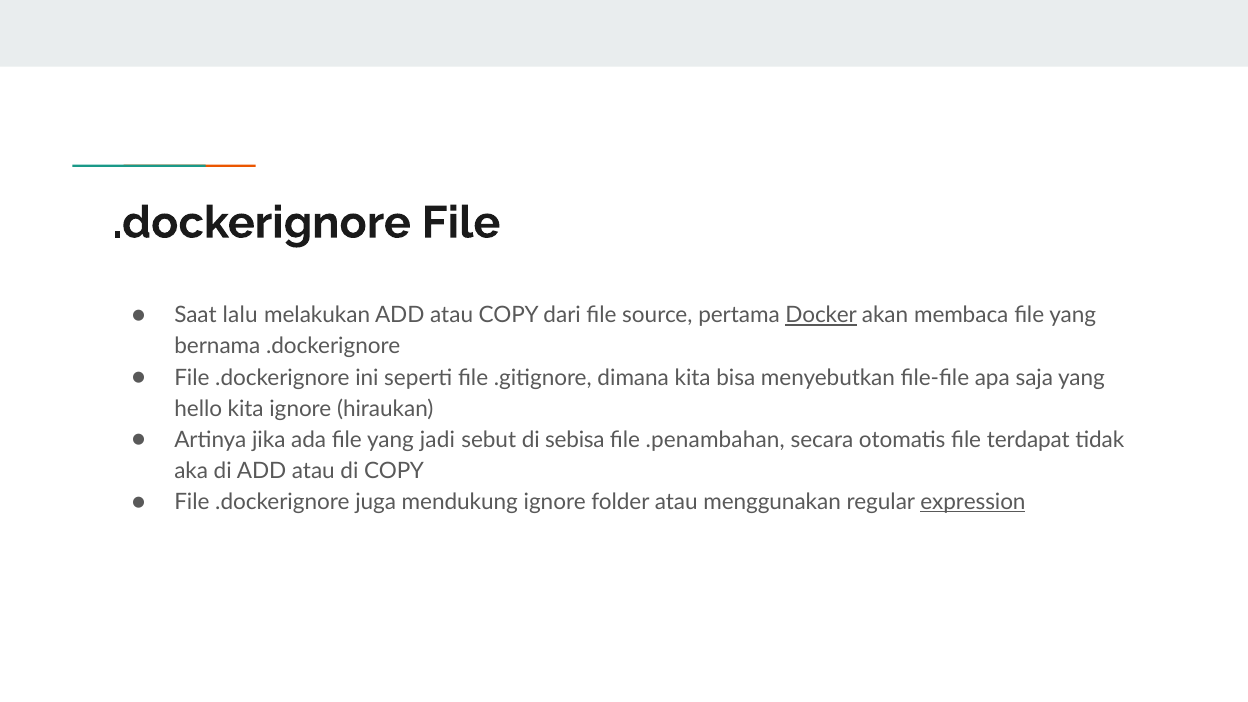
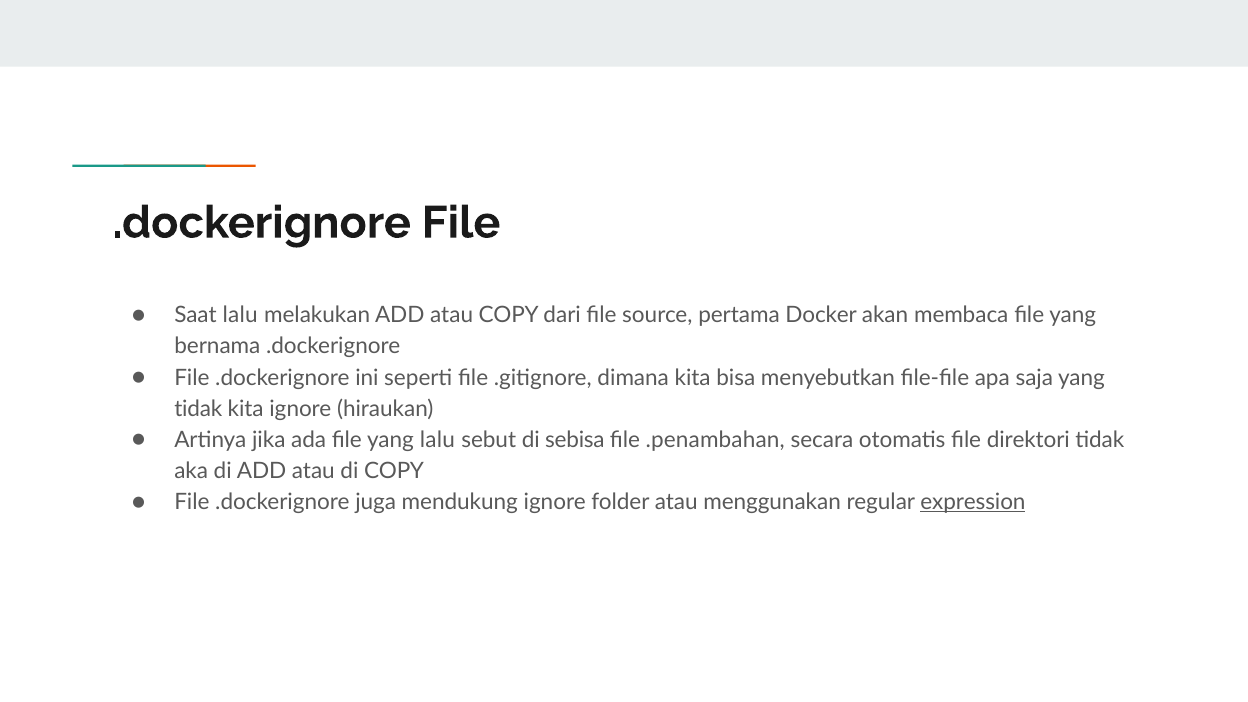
Docker underline: present -> none
hello at (198, 409): hello -> tidak
yang jadi: jadi -> lalu
terdapat: terdapat -> direktori
